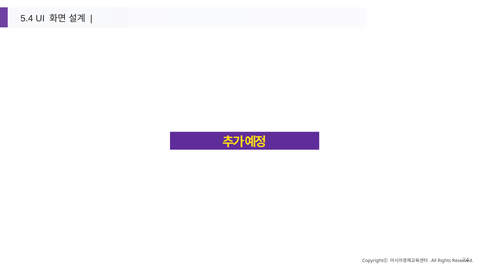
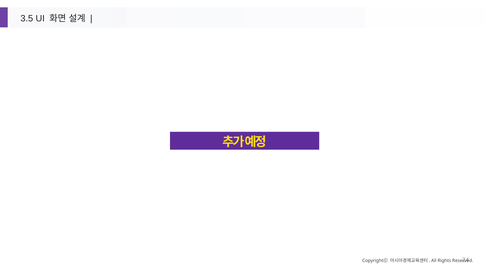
5.4: 5.4 -> 3.5
